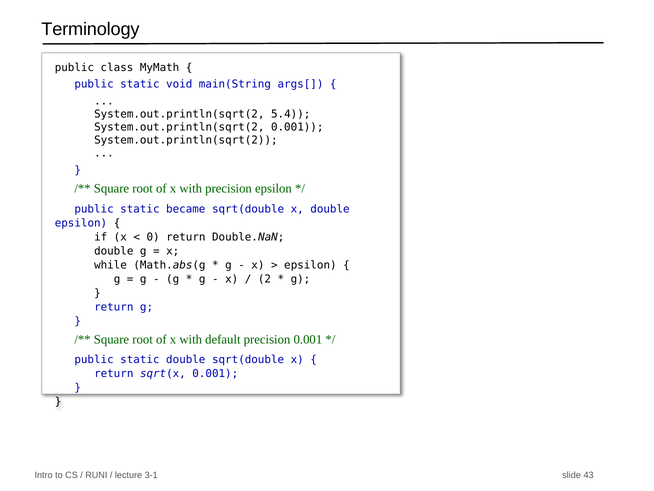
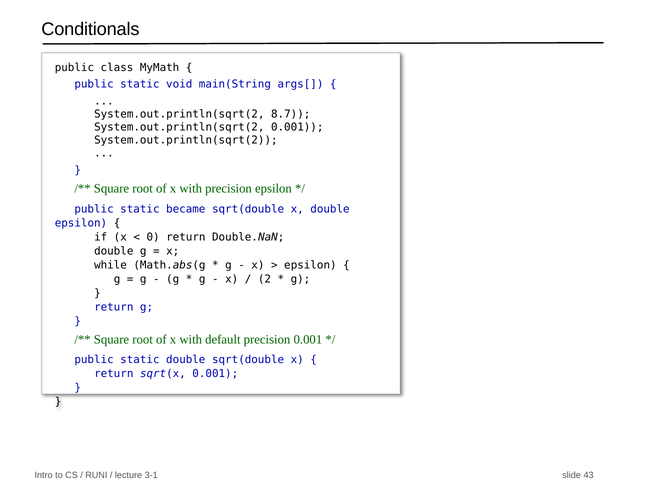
Terminology: Terminology -> Conditionals
5.4: 5.4 -> 8.7
